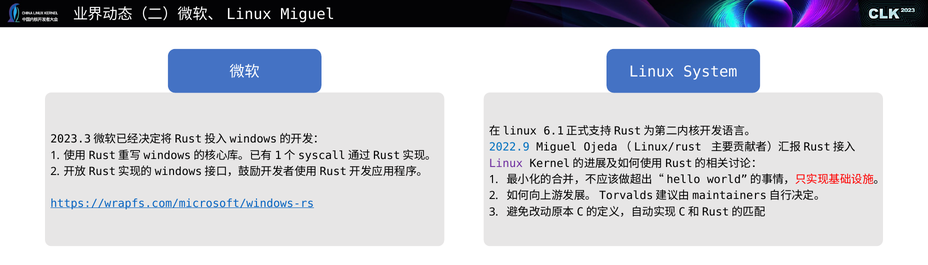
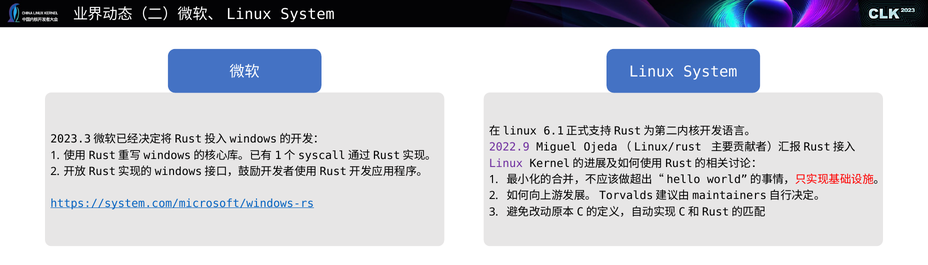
Miguel at (308, 14): Miguel -> System
2022.9 colour: blue -> purple
https://wrapfs.com/microsoft/windows-rs: https://wrapfs.com/microsoft/windows-rs -> https://system.com/microsoft/windows-rs
